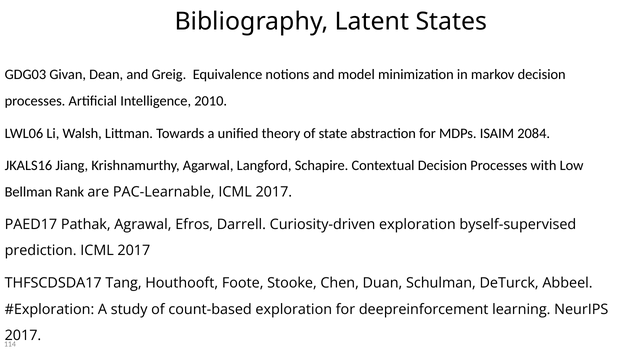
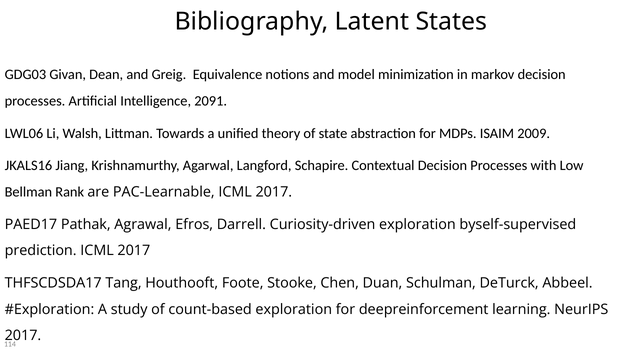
2010: 2010 -> 2091
2084: 2084 -> 2009
